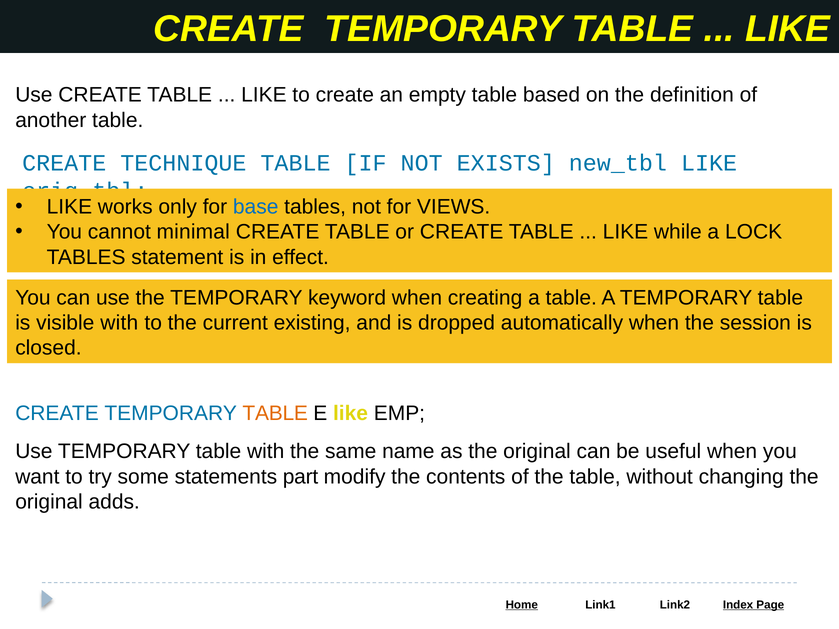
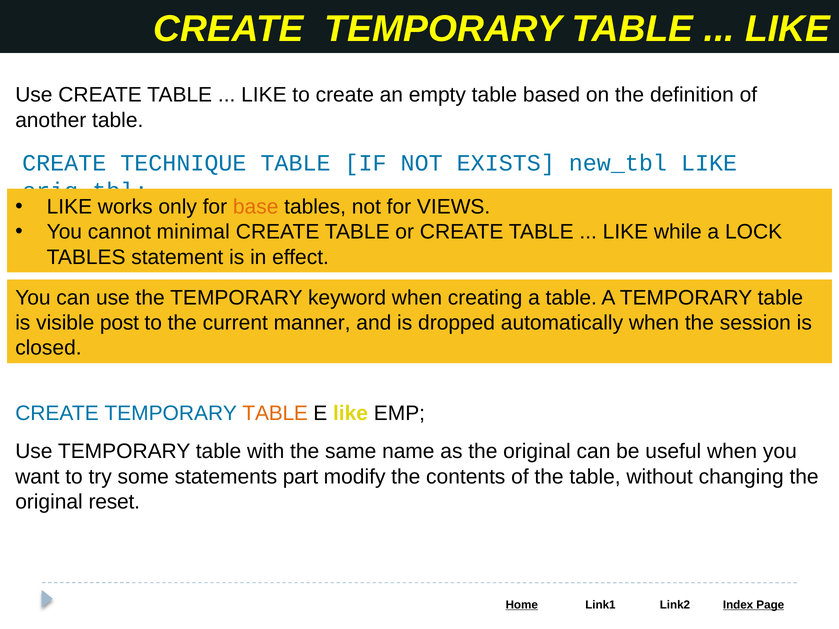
base colour: blue -> orange
visible with: with -> post
existing: existing -> manner
adds: adds -> reset
